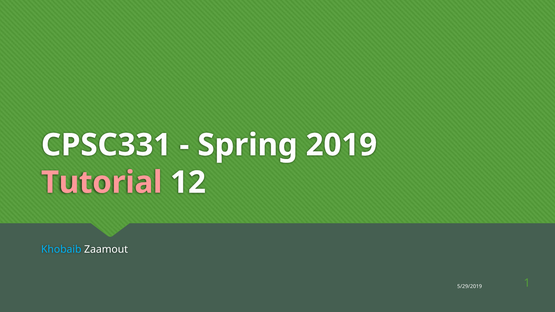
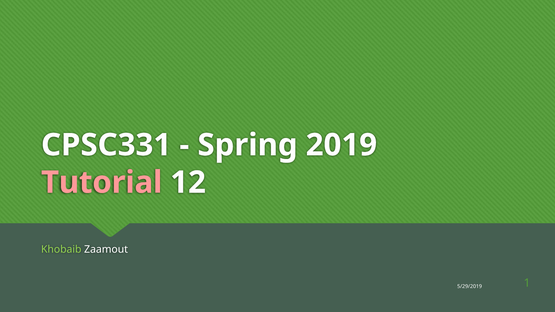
Khobaib colour: light blue -> light green
